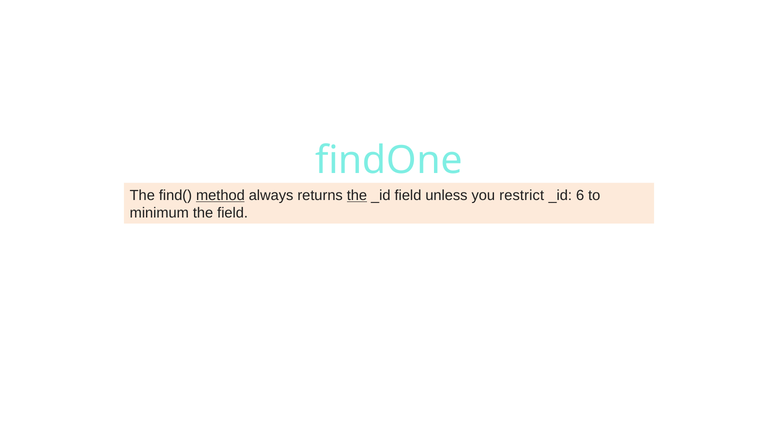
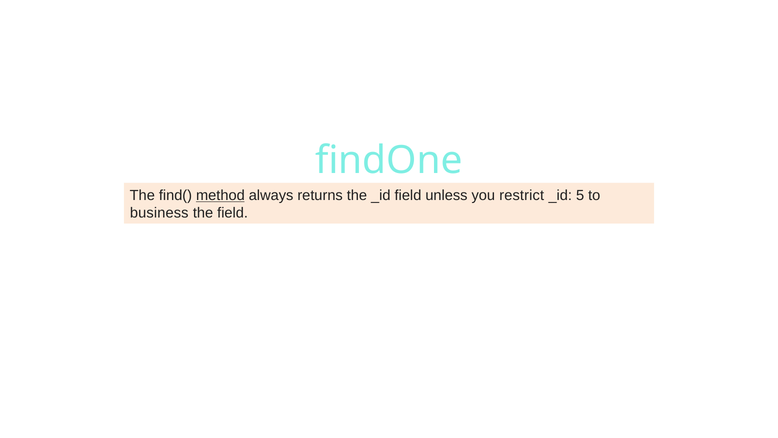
the at (357, 195) underline: present -> none
6: 6 -> 5
minimum: minimum -> business
